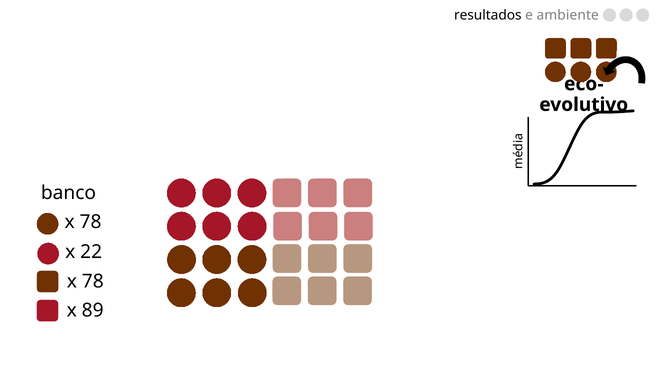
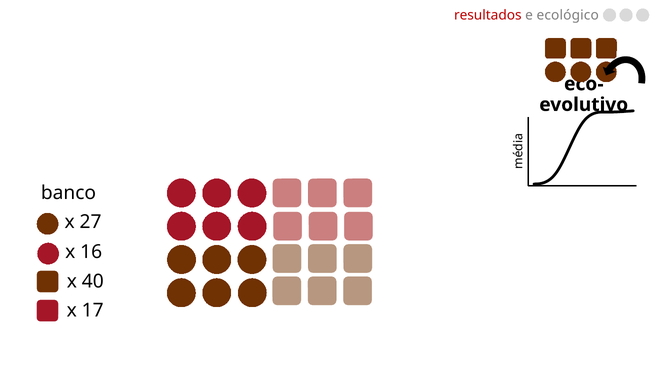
resultados colour: black -> red
ambiente: ambiente -> ecológico
78 at (91, 222): 78 -> 27
22: 22 -> 16
78 at (93, 281): 78 -> 40
89: 89 -> 17
